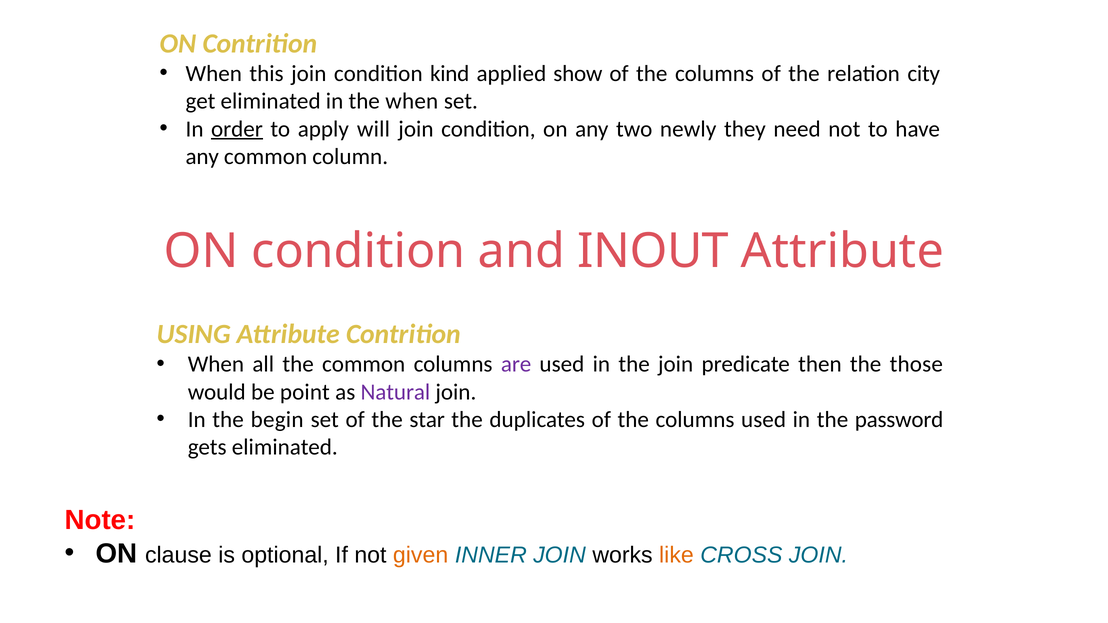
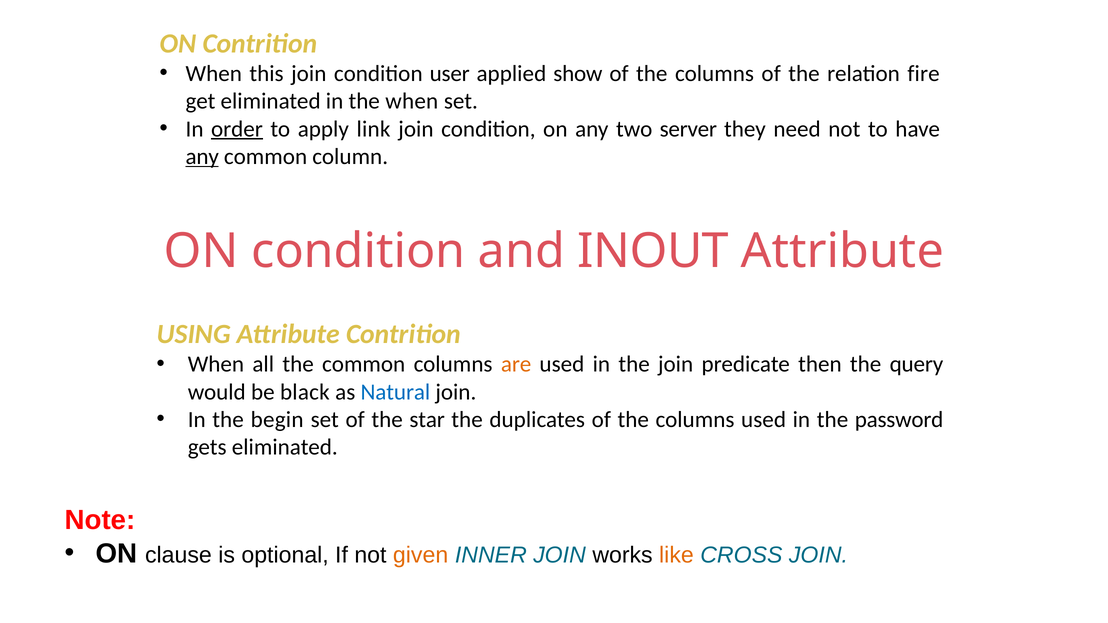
kind: kind -> user
city: city -> fire
will: will -> link
newly: newly -> server
any at (202, 157) underline: none -> present
are colour: purple -> orange
those: those -> query
point: point -> black
Natural colour: purple -> blue
